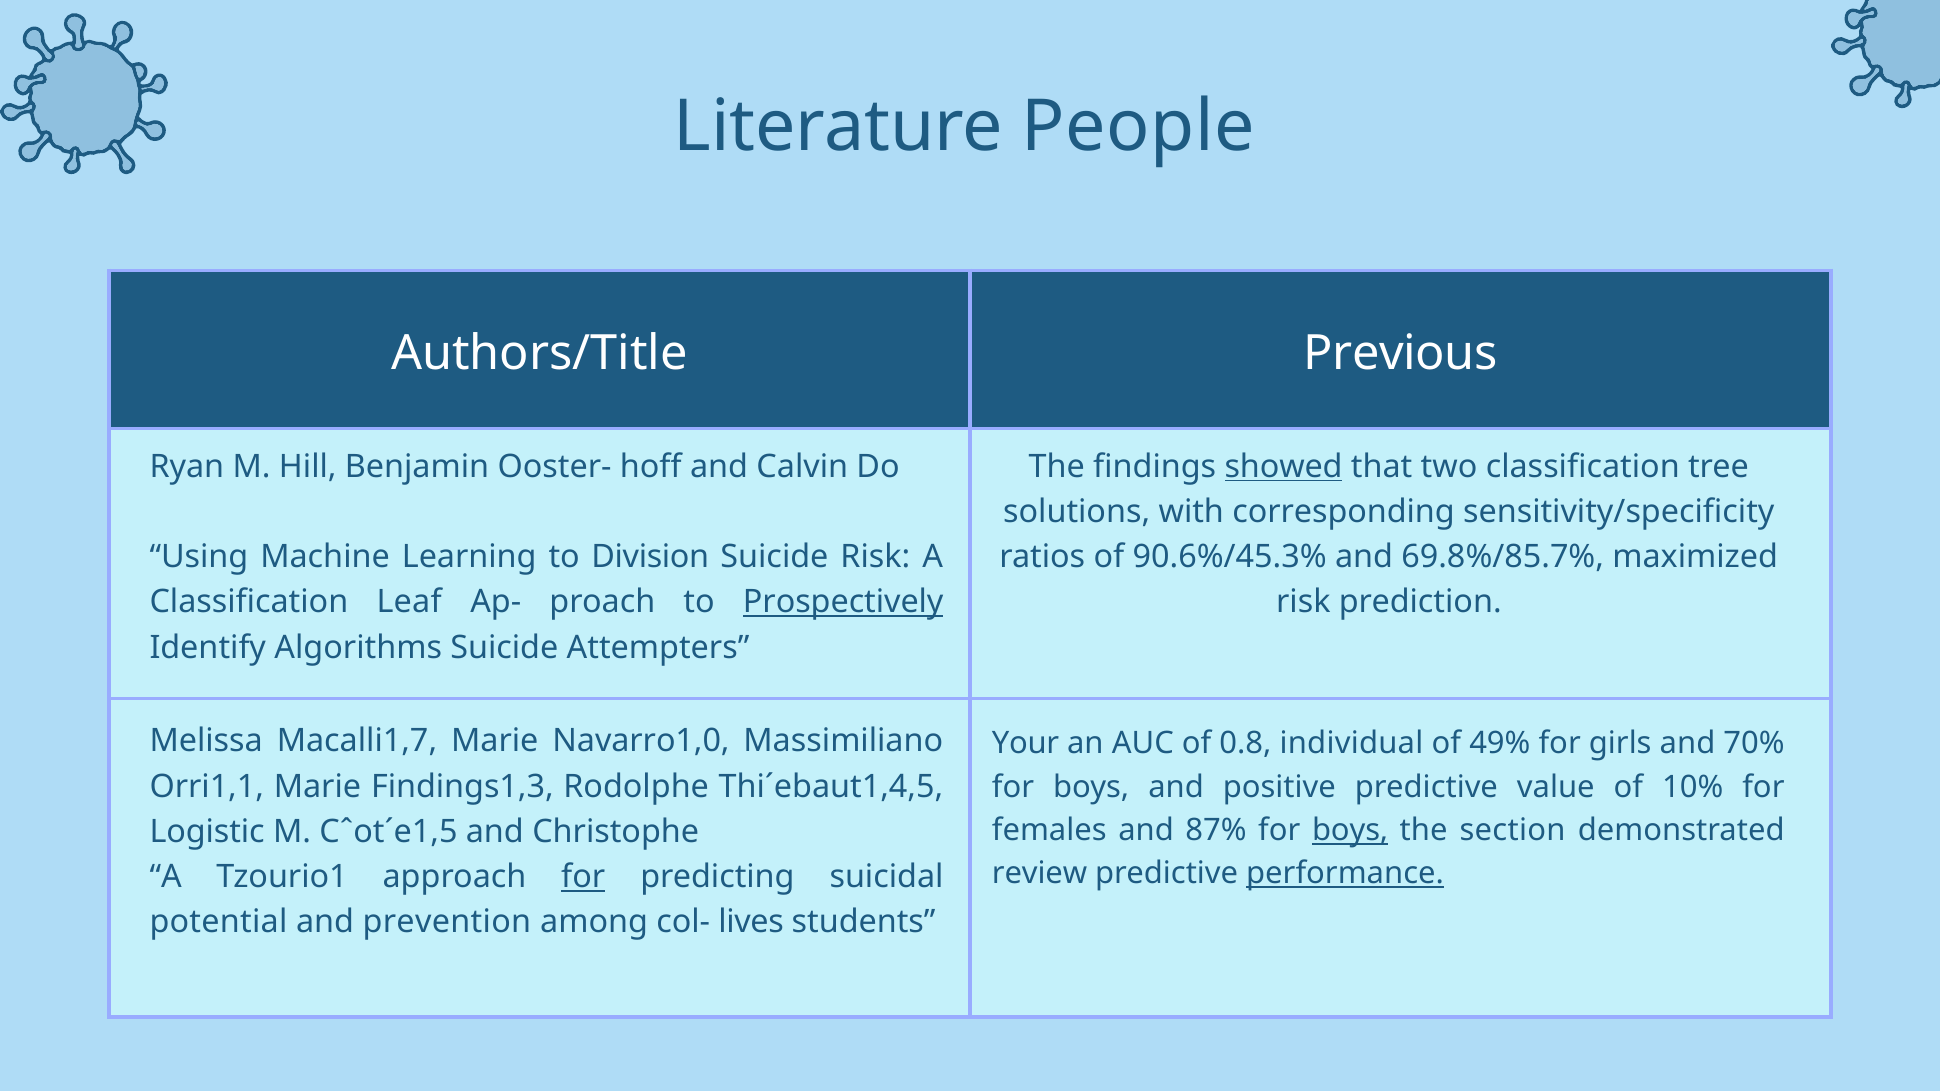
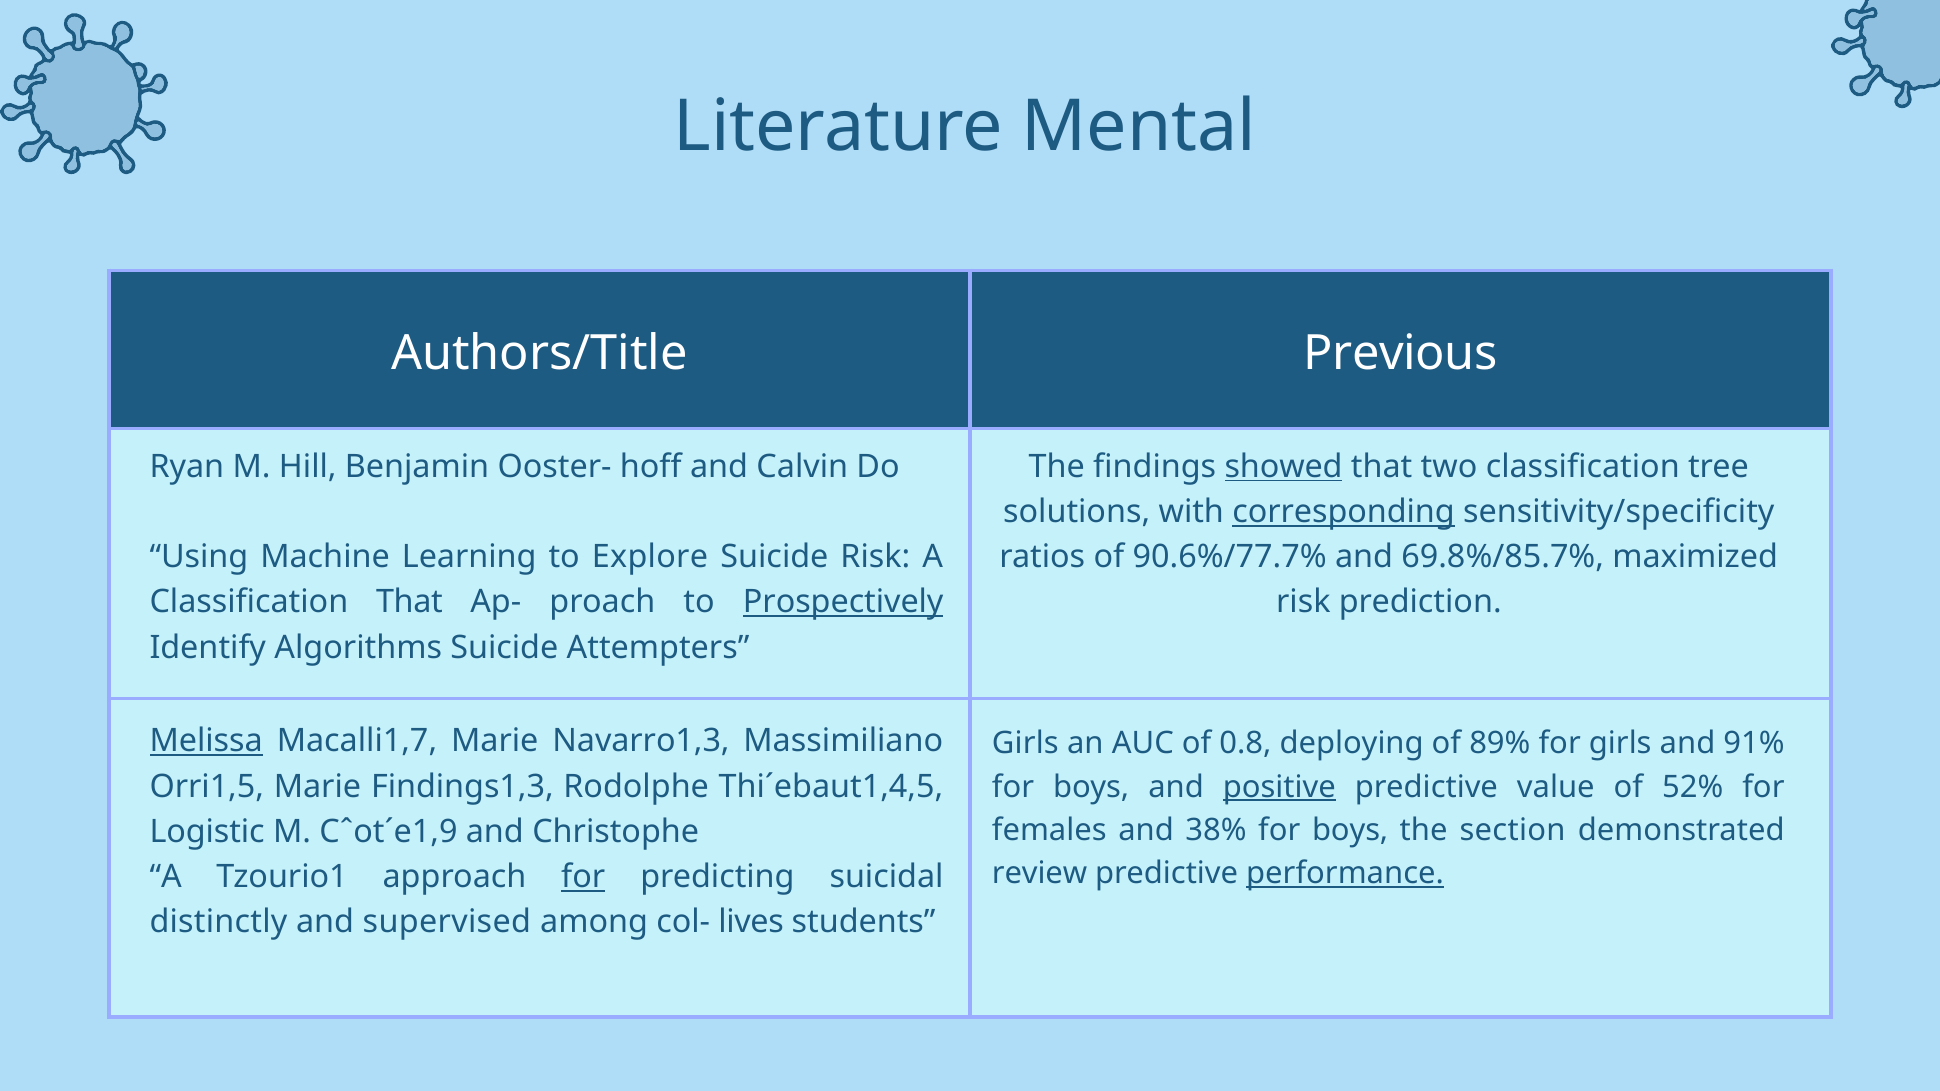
People: People -> Mental
corresponding underline: none -> present
Division: Division -> Explore
90.6%/45.3%: 90.6%/45.3% -> 90.6%/77.7%
Classification Leaf: Leaf -> That
Melissa underline: none -> present
Navarro1,0: Navarro1,0 -> Navarro1,3
Your at (1026, 744): Your -> Girls
individual: individual -> deploying
49%: 49% -> 89%
70%: 70% -> 91%
Orri1,1: Orri1,1 -> Orri1,5
positive underline: none -> present
10%: 10% -> 52%
87%: 87% -> 38%
boys at (1350, 831) underline: present -> none
Cˆot´e1,5: Cˆot´e1,5 -> Cˆot´e1,9
potential: potential -> distinctly
prevention: prevention -> supervised
